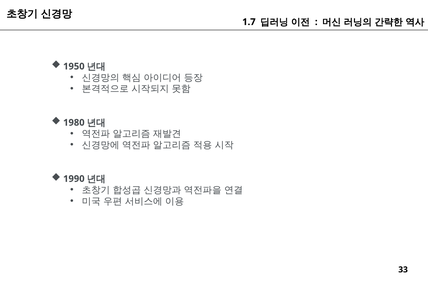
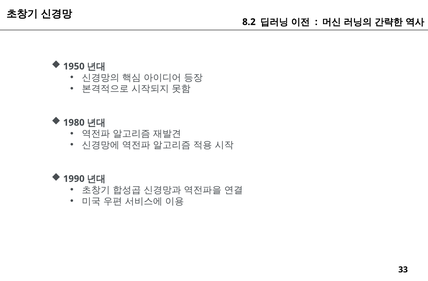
1.7: 1.7 -> 8.2
